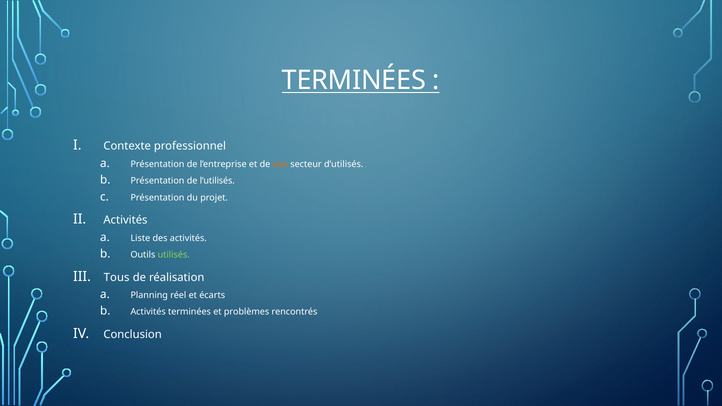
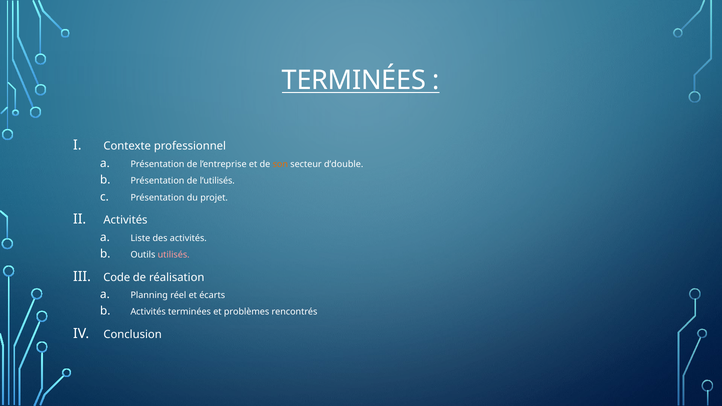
d’utilisés: d’utilisés -> d’double
utilisés colour: light green -> pink
Tous: Tous -> Code
